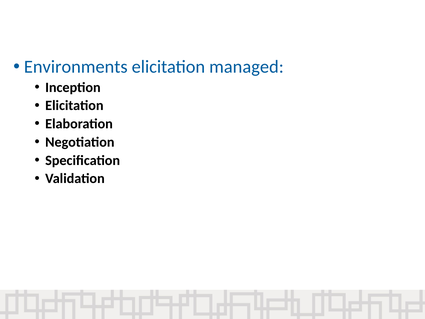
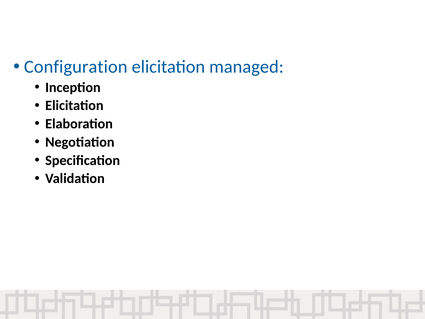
Environments: Environments -> Configuration
